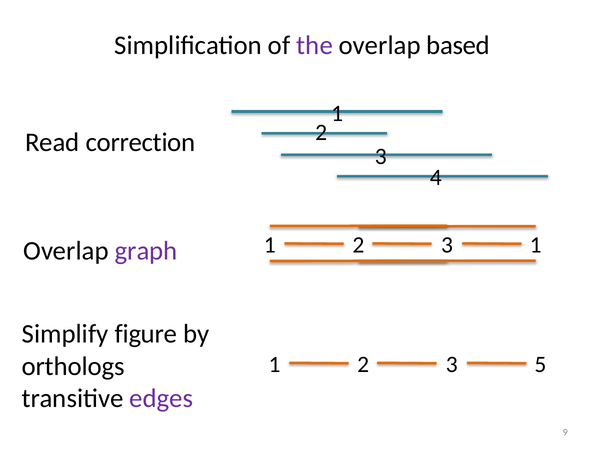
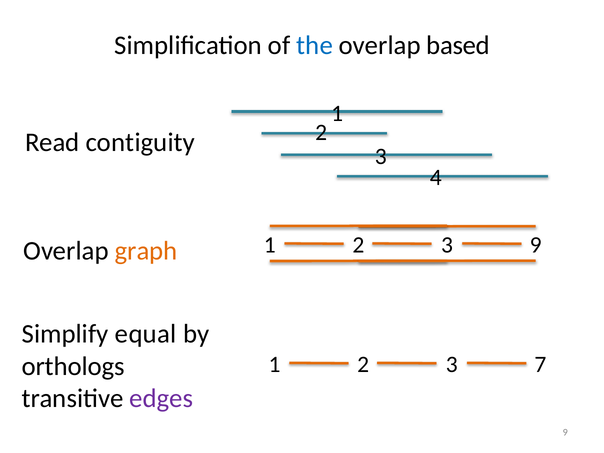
the colour: purple -> blue
correction: correction -> contiguity
3 1: 1 -> 9
graph colour: purple -> orange
figure: figure -> equal
5: 5 -> 7
